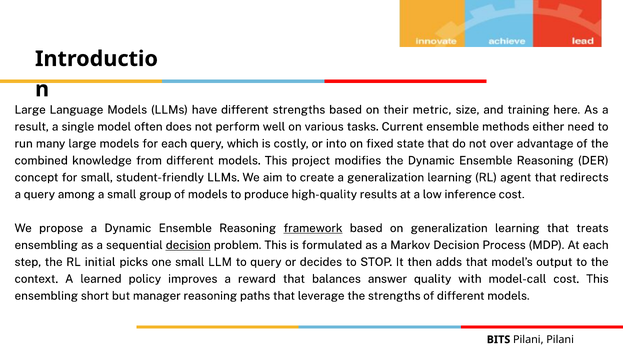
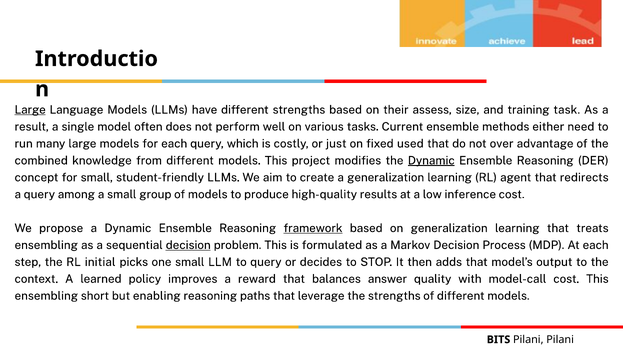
Large at (30, 110) underline: none -> present
metric: metric -> assess
here: here -> task
into: into -> just
state: state -> used
Dynamic at (431, 161) underline: none -> present
manager: manager -> enabling
